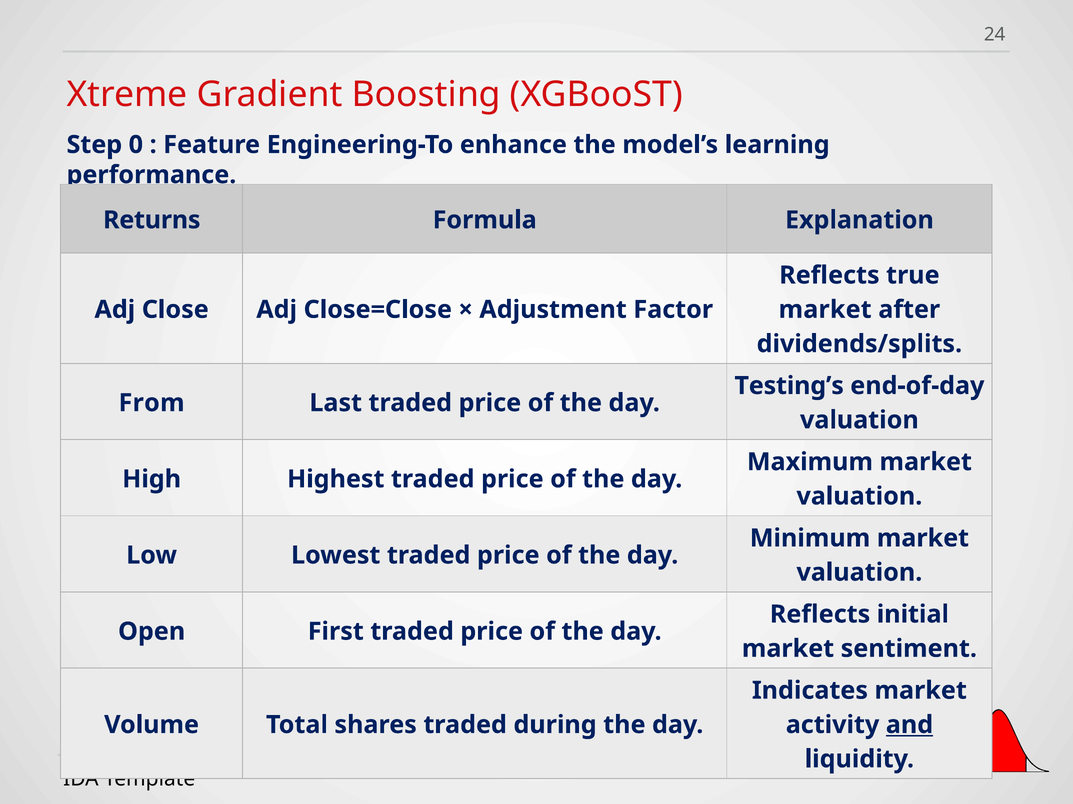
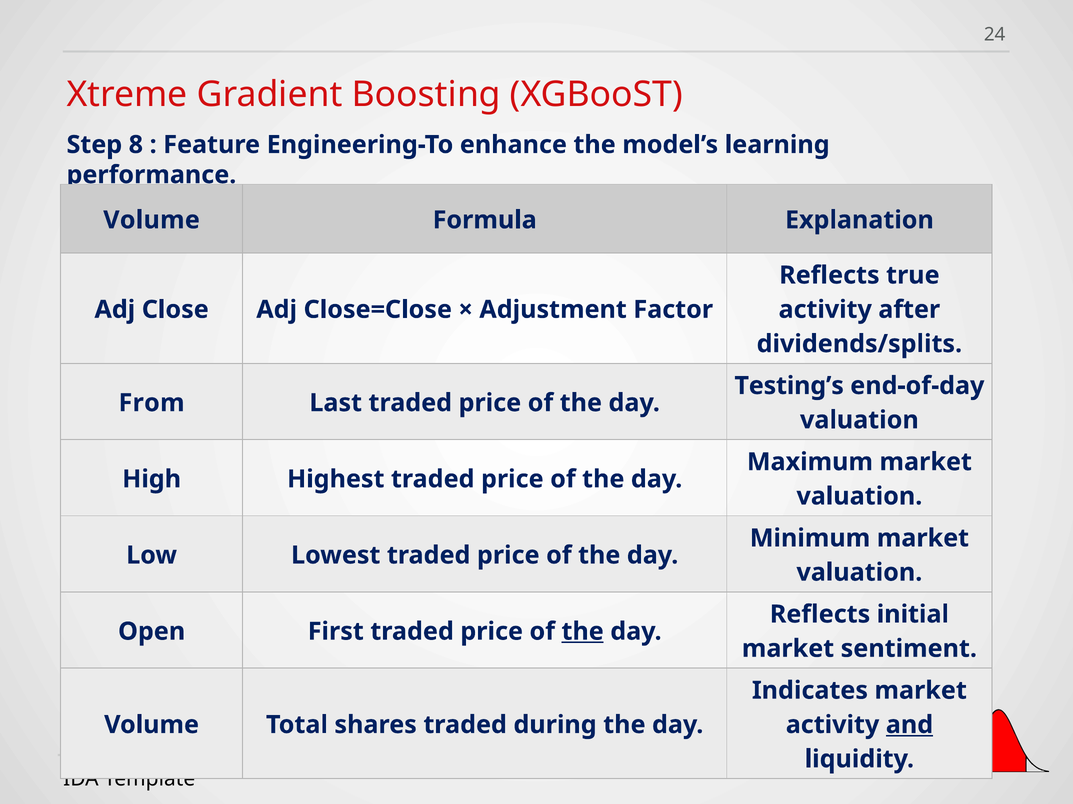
0: 0 -> 8
Returns at (152, 220): Returns -> Volume
market at (825, 310): market -> activity
the at (583, 632) underline: none -> present
